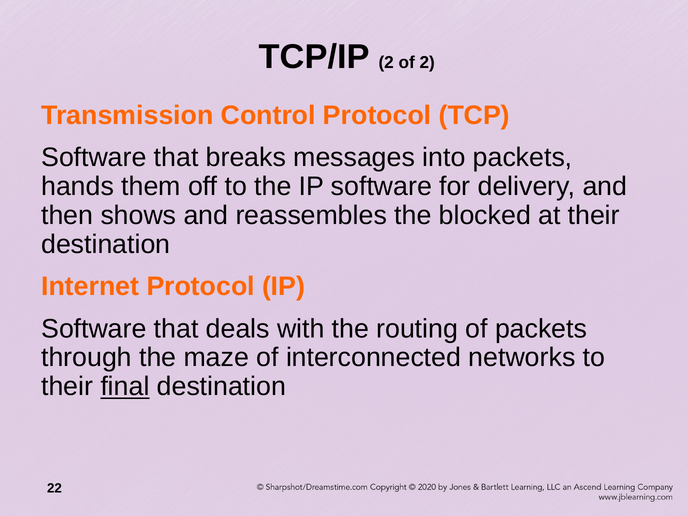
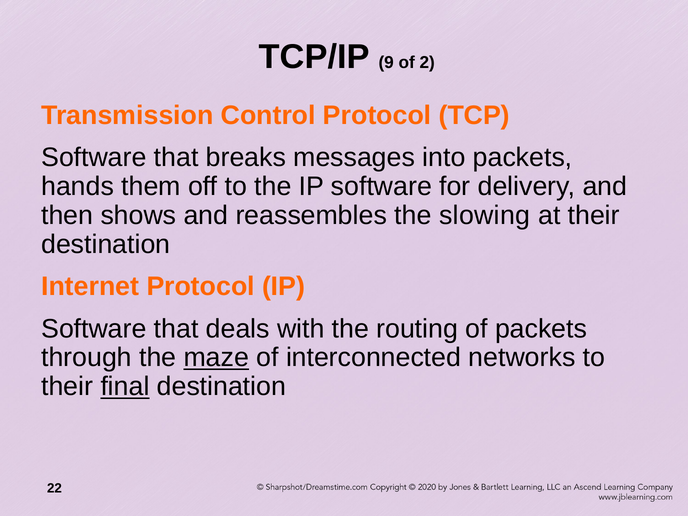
TCP/IP 2: 2 -> 9
blocked: blocked -> slowing
maze underline: none -> present
